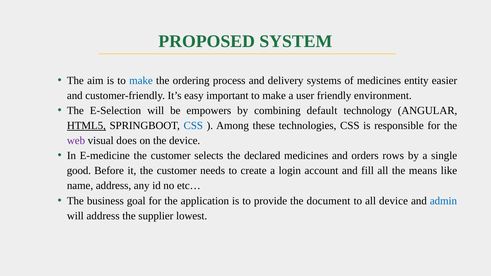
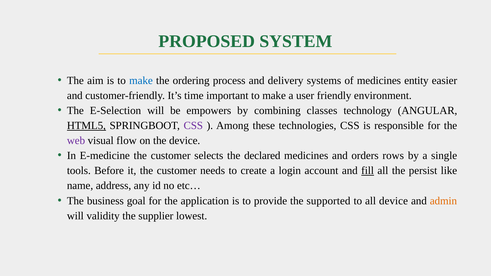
easy: easy -> time
default: default -> classes
CSS at (193, 126) colour: blue -> purple
does: does -> flow
good: good -> tools
fill underline: none -> present
means: means -> persist
document: document -> supported
admin colour: blue -> orange
will address: address -> validity
